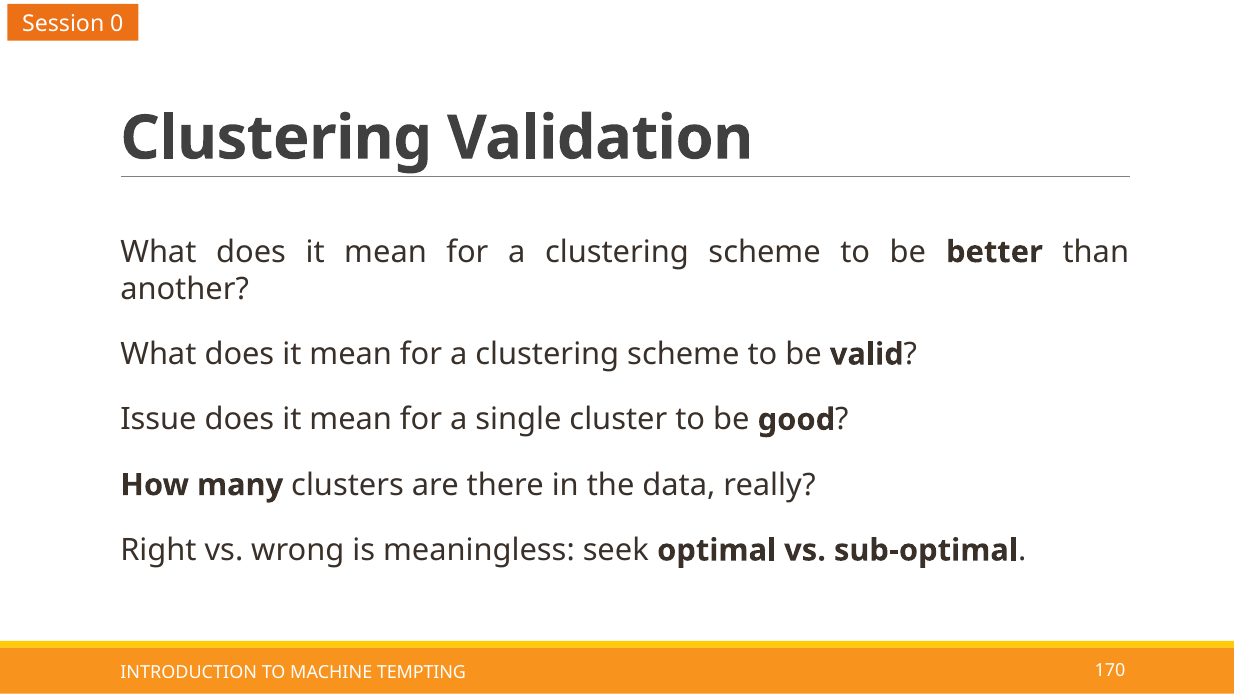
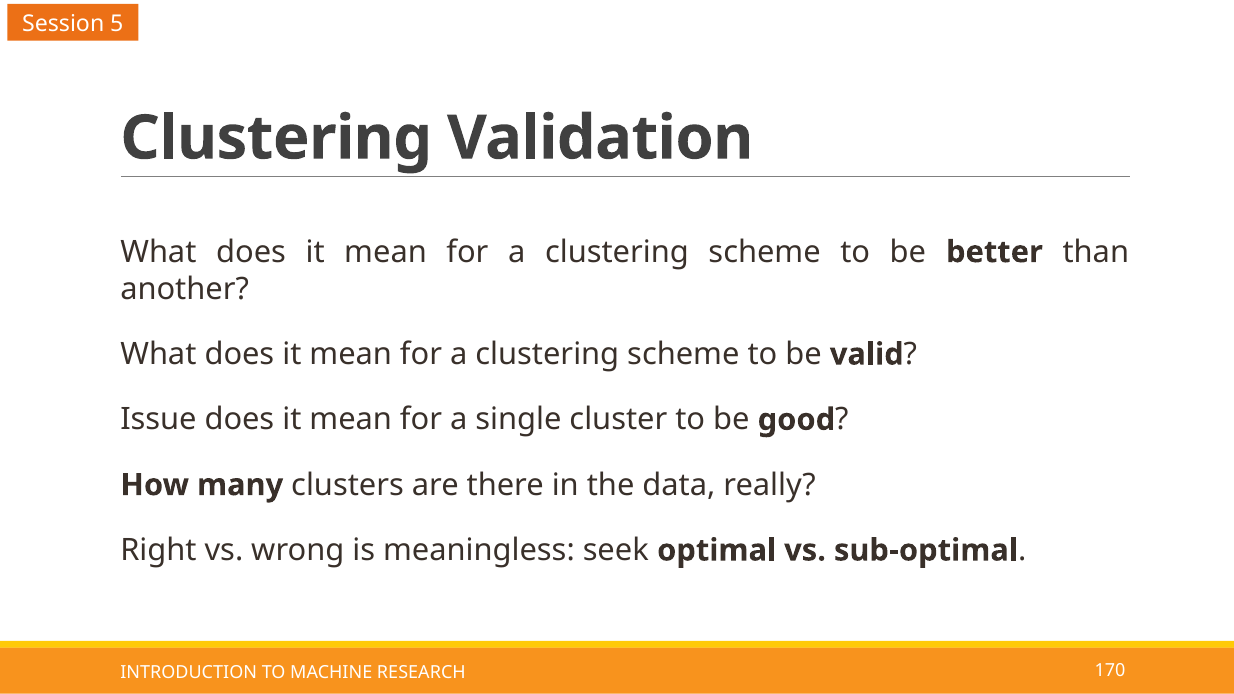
0: 0 -> 5
TEMPTING: TEMPTING -> RESEARCH
